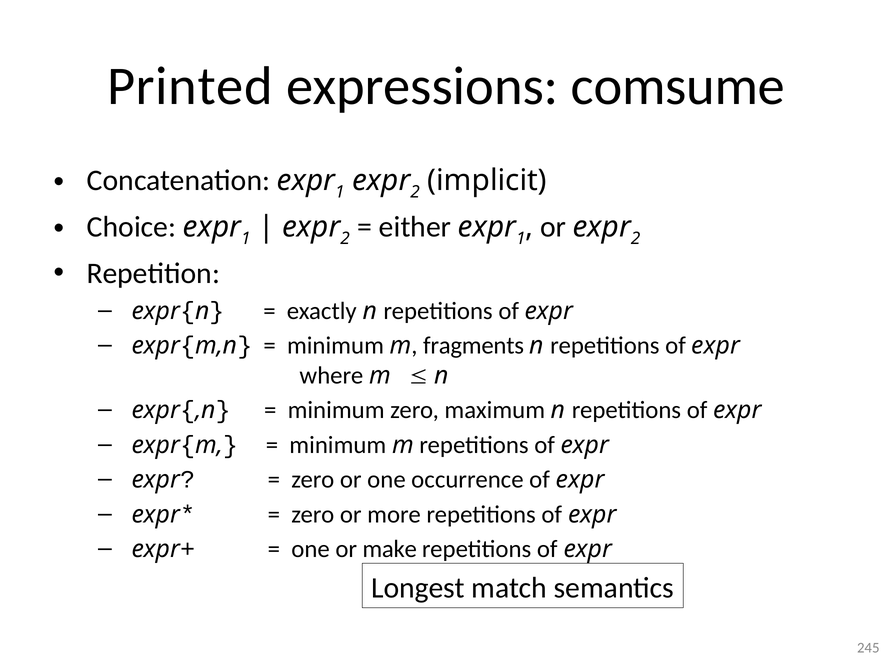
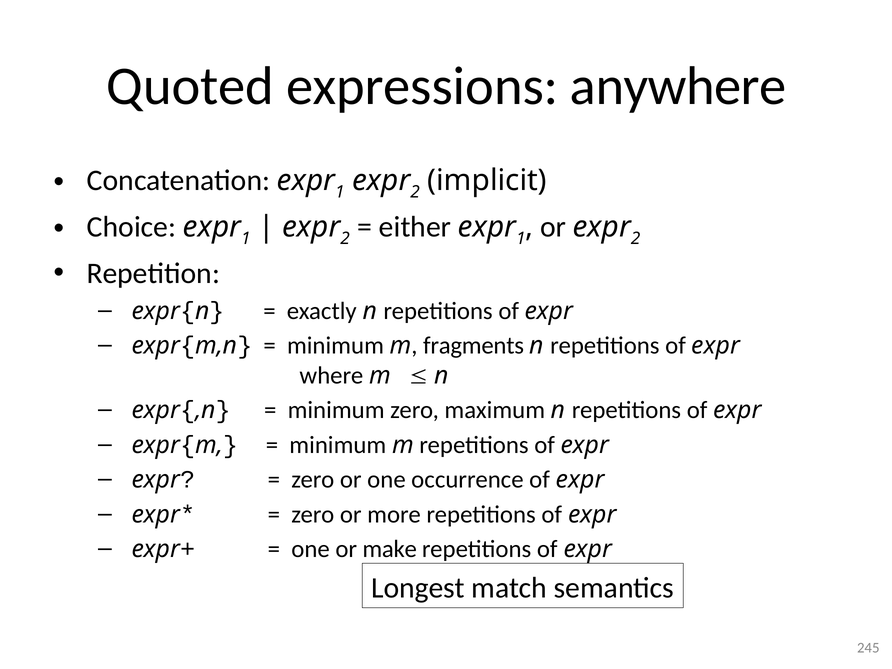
Printed: Printed -> Quoted
comsume: comsume -> anywhere
